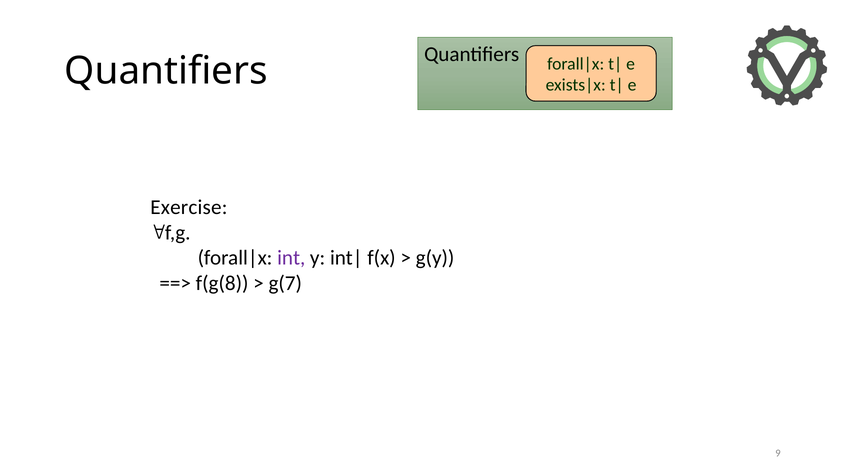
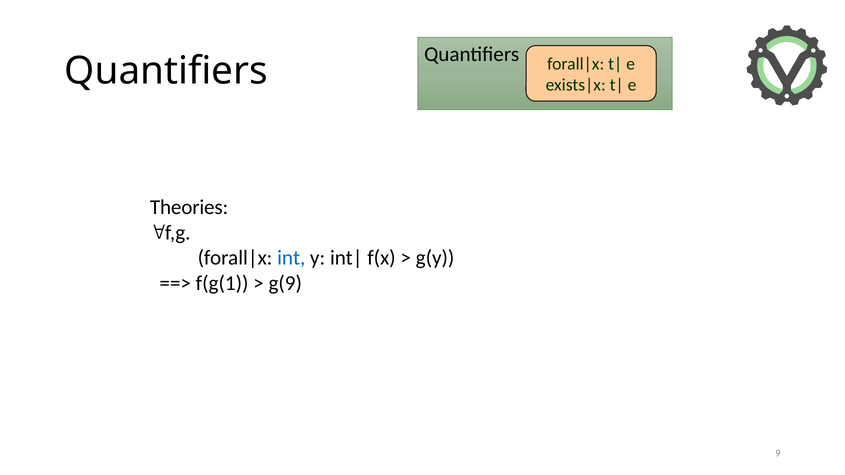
Exercise: Exercise -> Theories
int colour: purple -> blue
f(g(8: f(g(8 -> f(g(1
g(7: g(7 -> g(9
